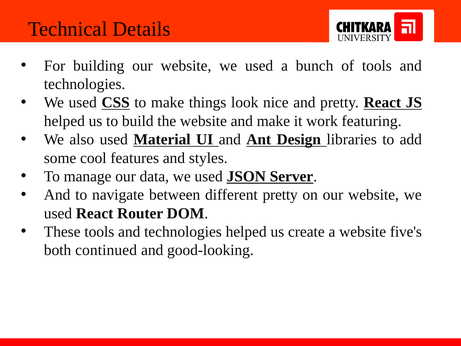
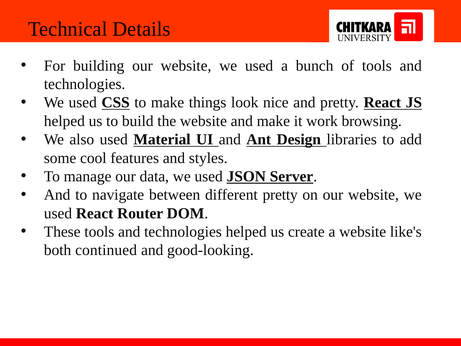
featuring: featuring -> browsing
five's: five's -> like's
